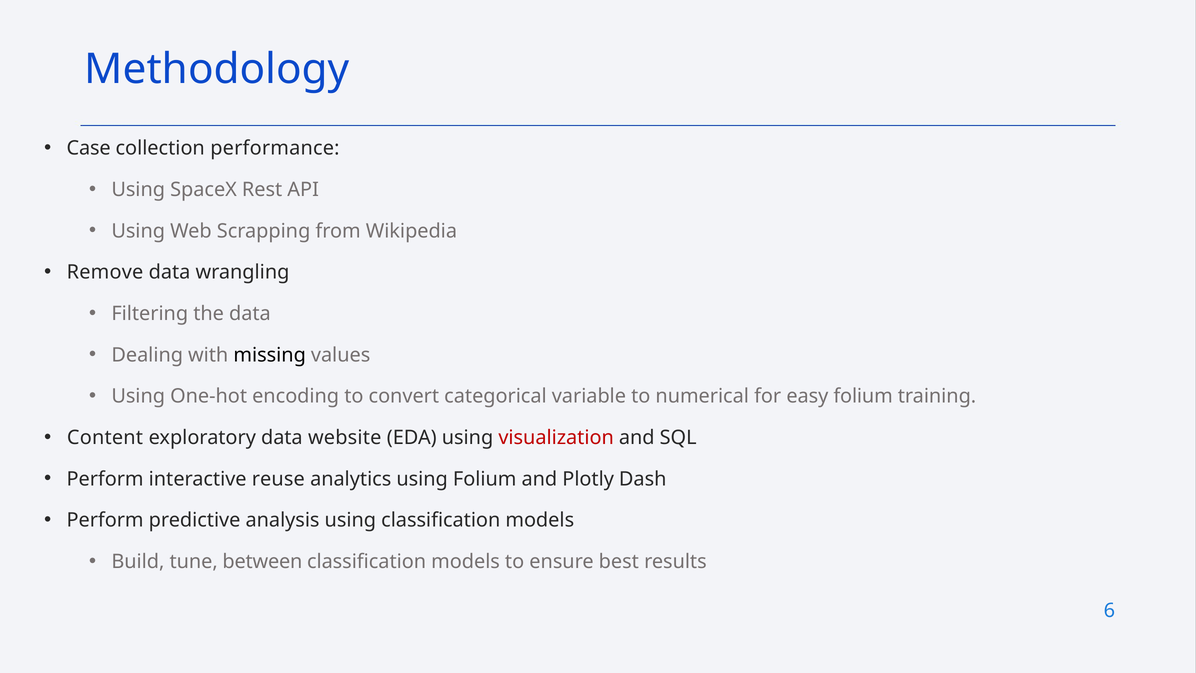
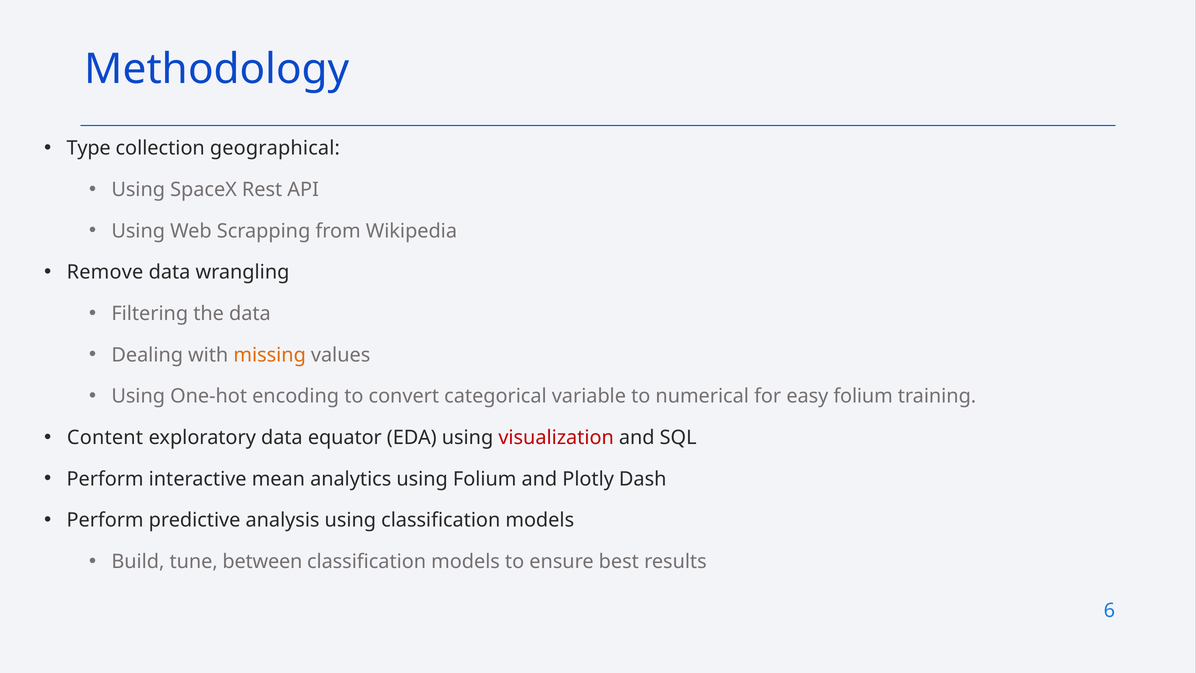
Case: Case -> Type
performance: performance -> geographical
missing colour: black -> orange
website: website -> equator
reuse: reuse -> mean
